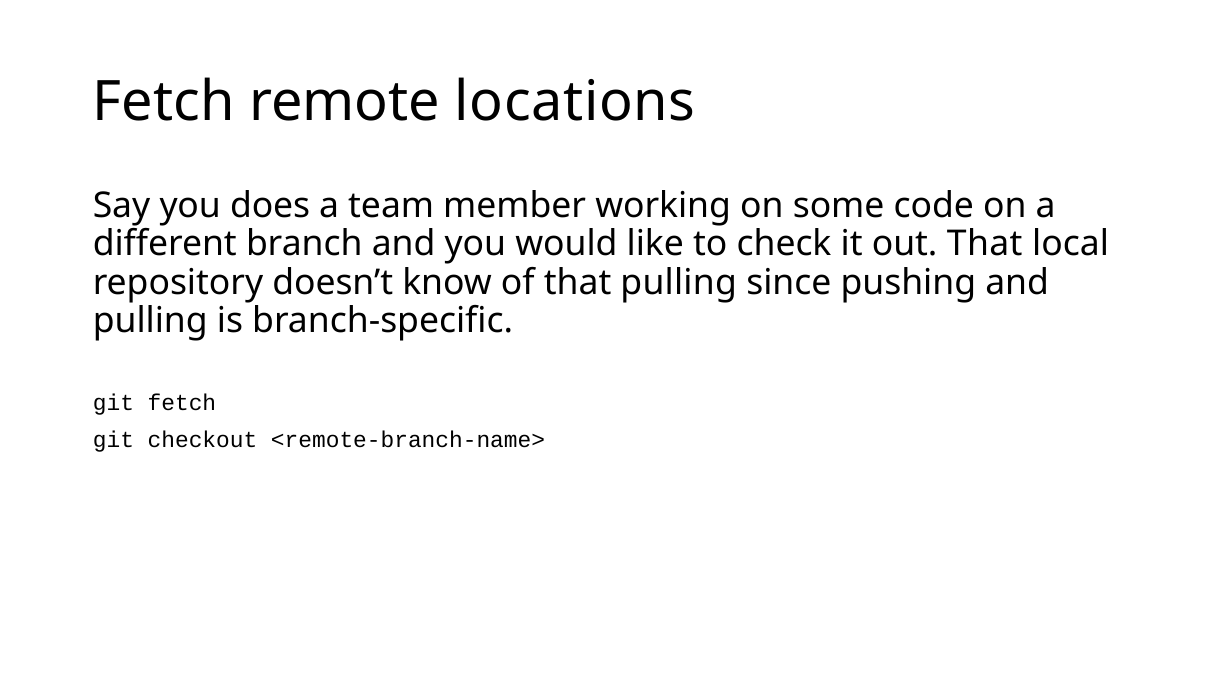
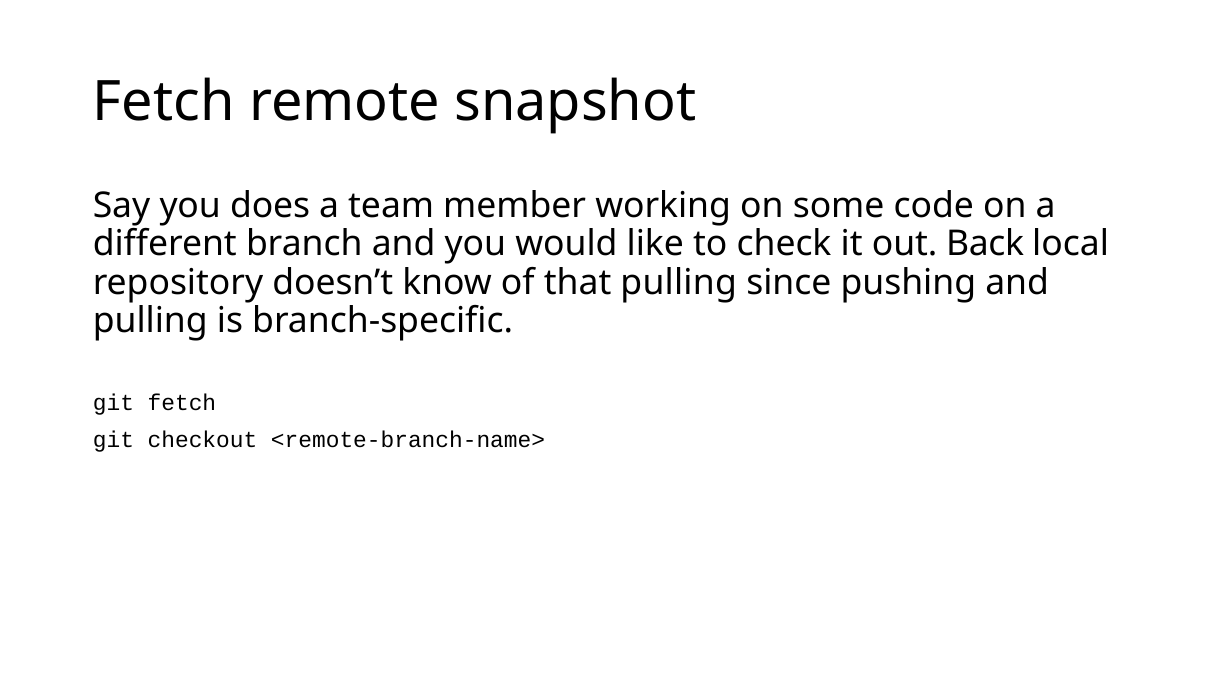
locations: locations -> snapshot
out That: That -> Back
